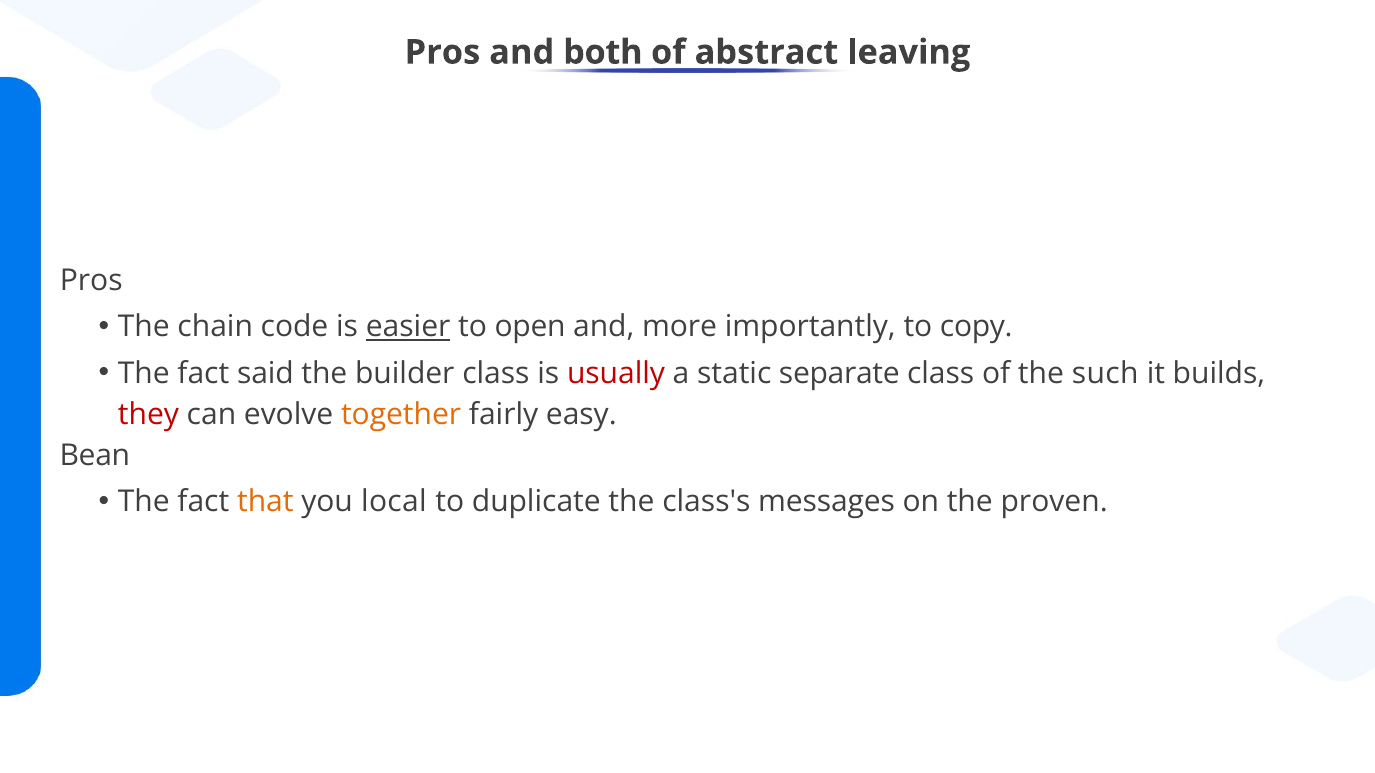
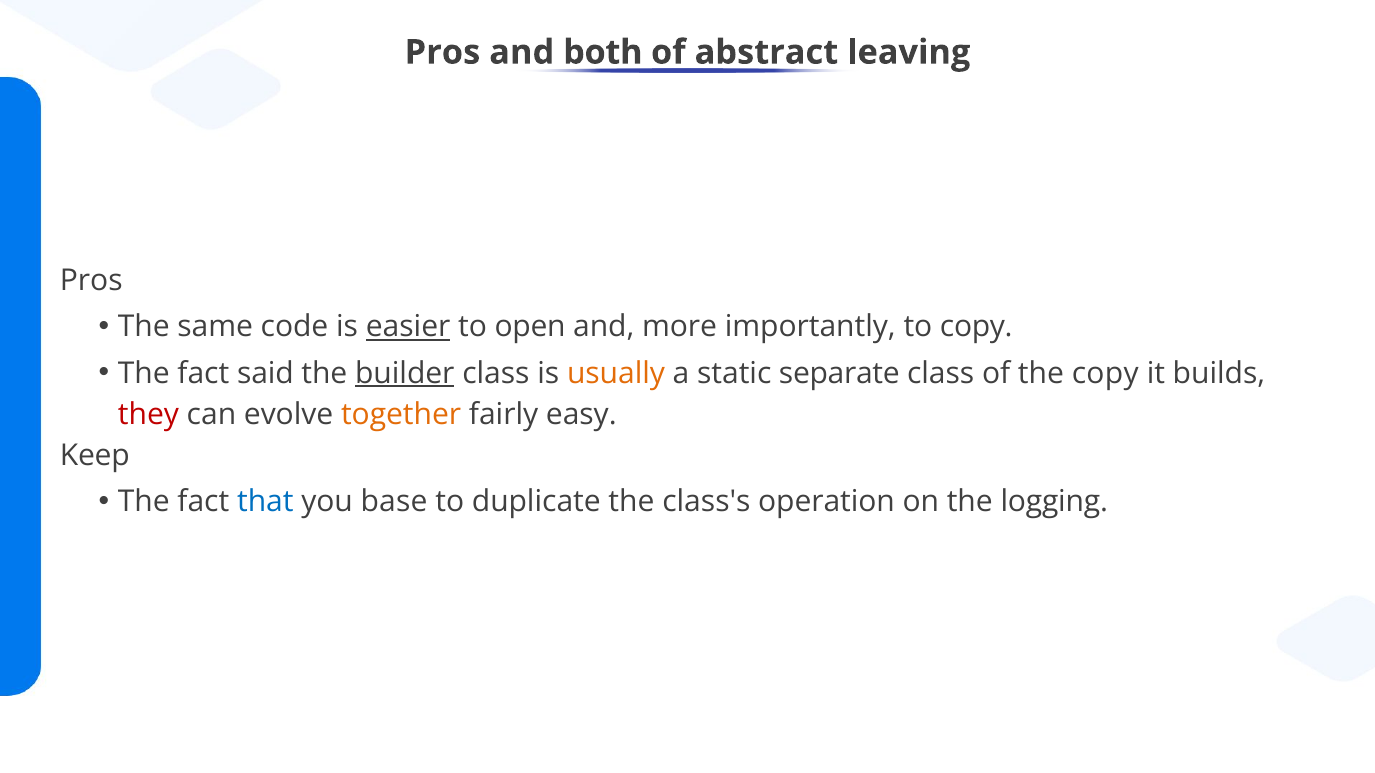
chain: chain -> same
builder underline: none -> present
usually colour: red -> orange
the such: such -> copy
Bean: Bean -> Keep
that colour: orange -> blue
local: local -> base
messages: messages -> operation
proven: proven -> logging
